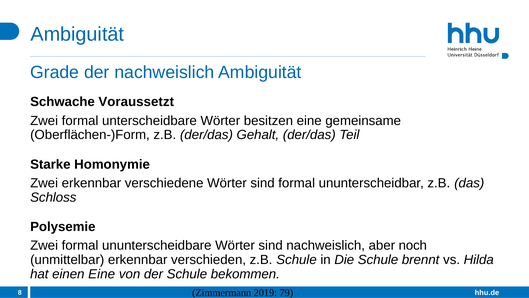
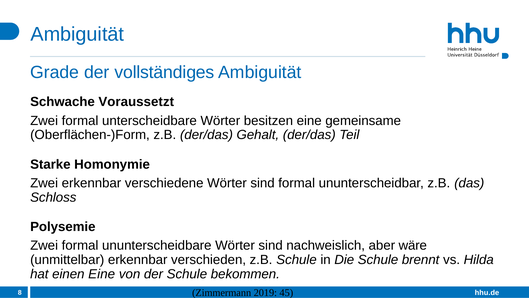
der nachweislich: nachweislich -> vollständiges
noch: noch -> wäre
79: 79 -> 45
